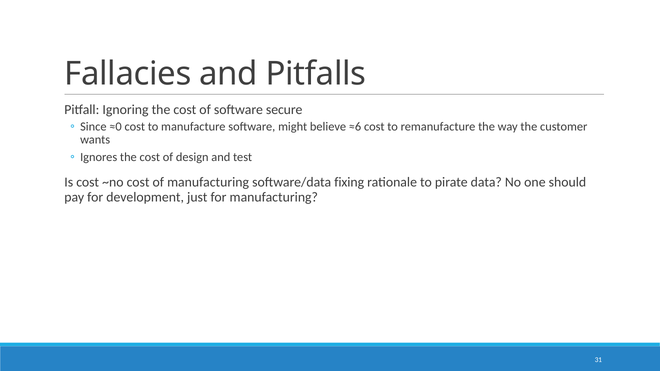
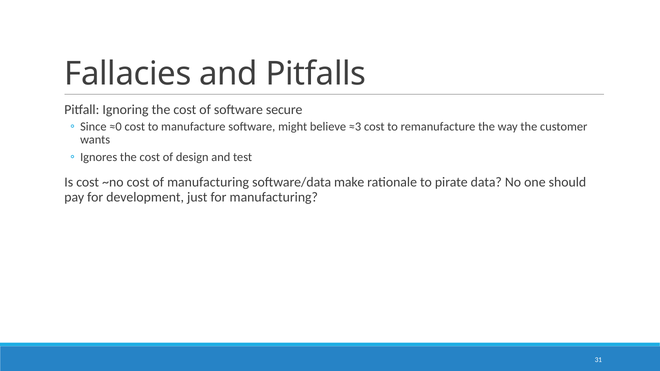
≈6: ≈6 -> ≈3
fixing: fixing -> make
